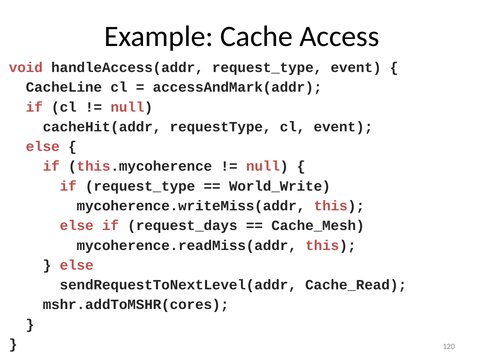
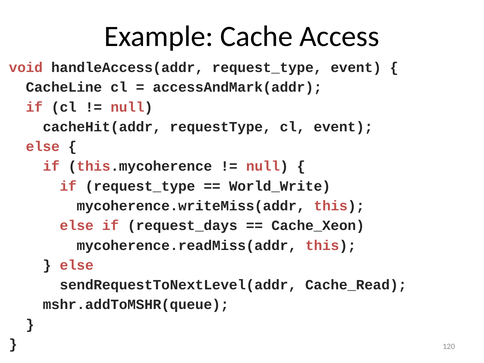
Cache_Mesh: Cache_Mesh -> Cache_Xeon
mshr.addToMSHR(cores: mshr.addToMSHR(cores -> mshr.addToMSHR(queue
